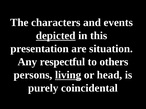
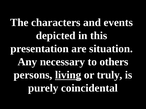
depicted underline: present -> none
respectful: respectful -> necessary
head: head -> truly
